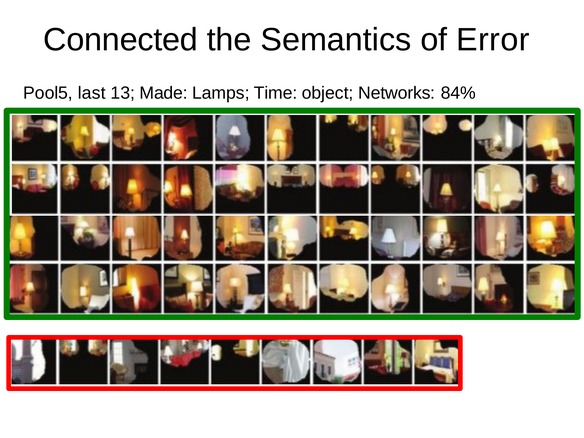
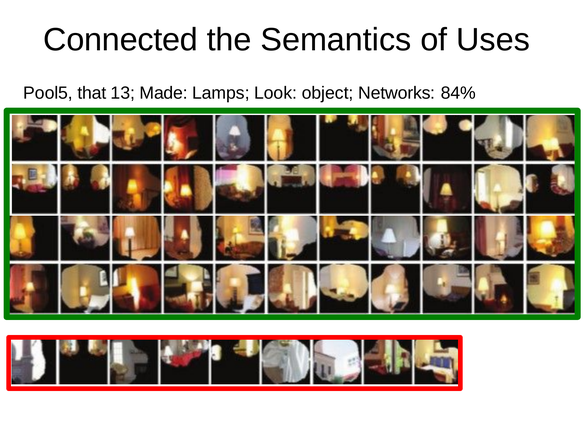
Error: Error -> Uses
last: last -> that
Time: Time -> Look
